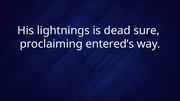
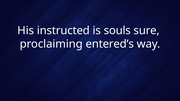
lightnings: lightnings -> instructed
dead: dead -> souls
